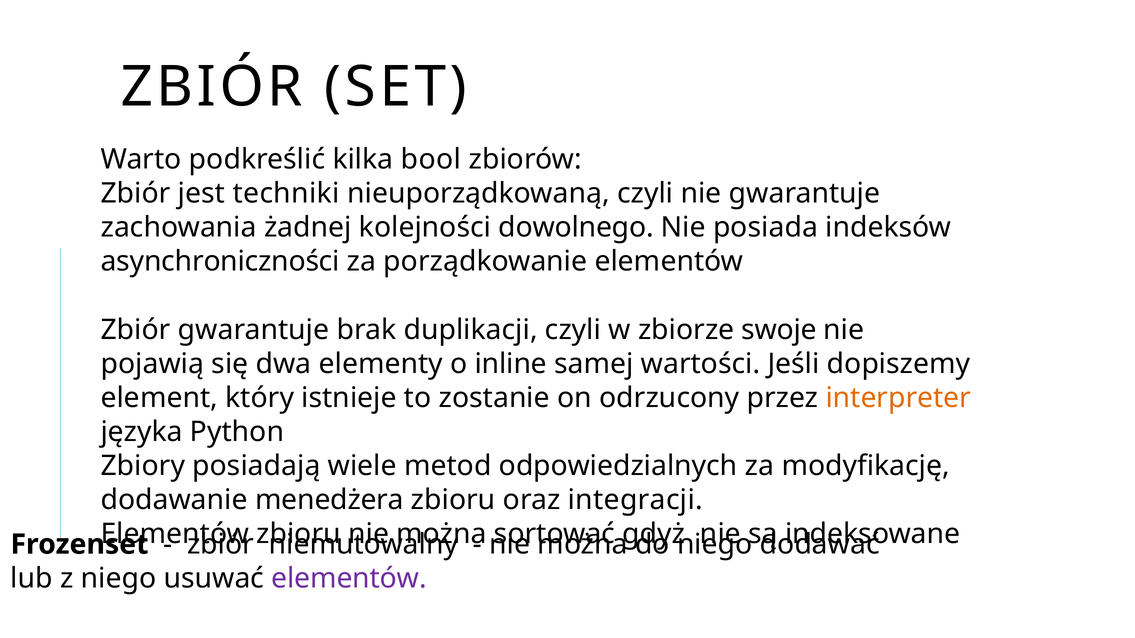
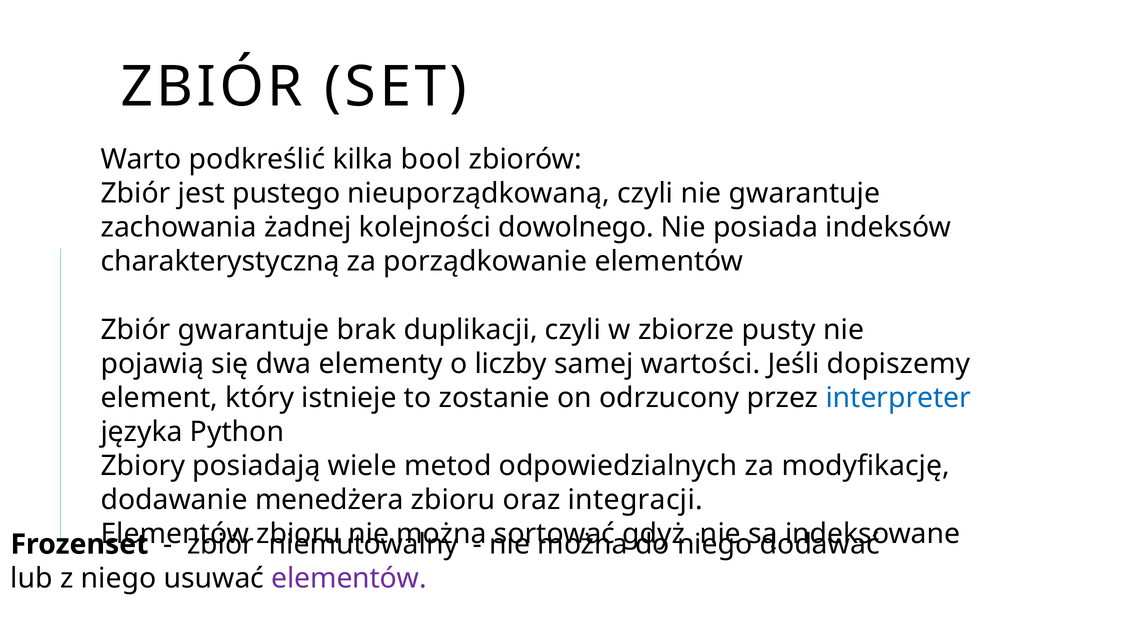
techniki: techniki -> pustego
asynchroniczności: asynchroniczności -> charakterystyczną
swoje: swoje -> pusty
inline: inline -> liczby
interpreter colour: orange -> blue
